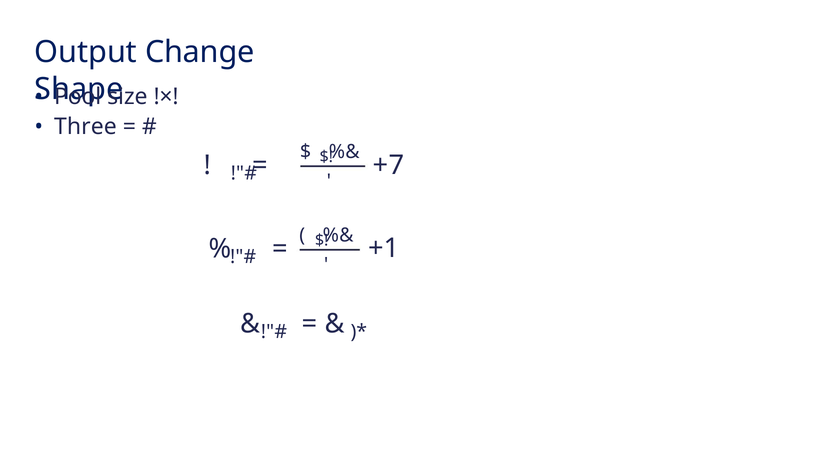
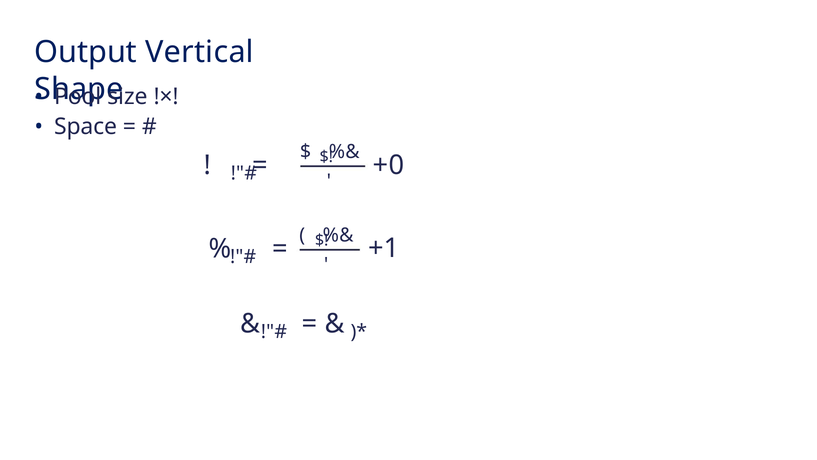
Change: Change -> Vertical
Three: Three -> Space
+7: +7 -> +0
